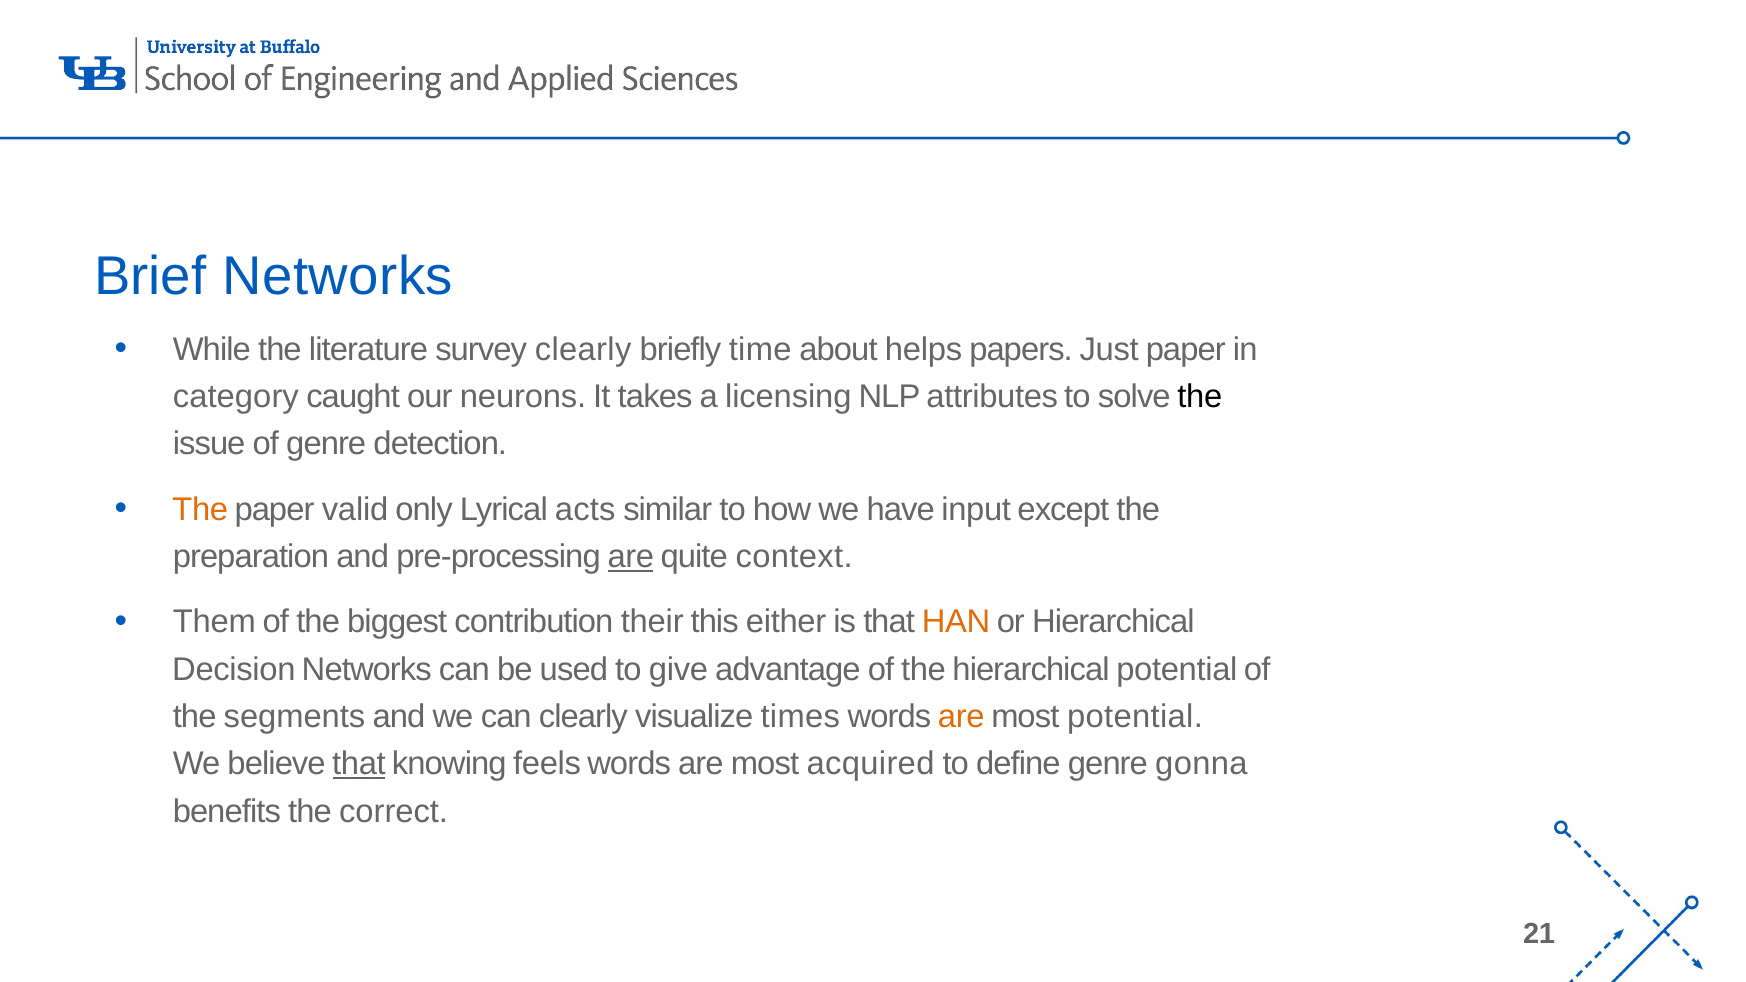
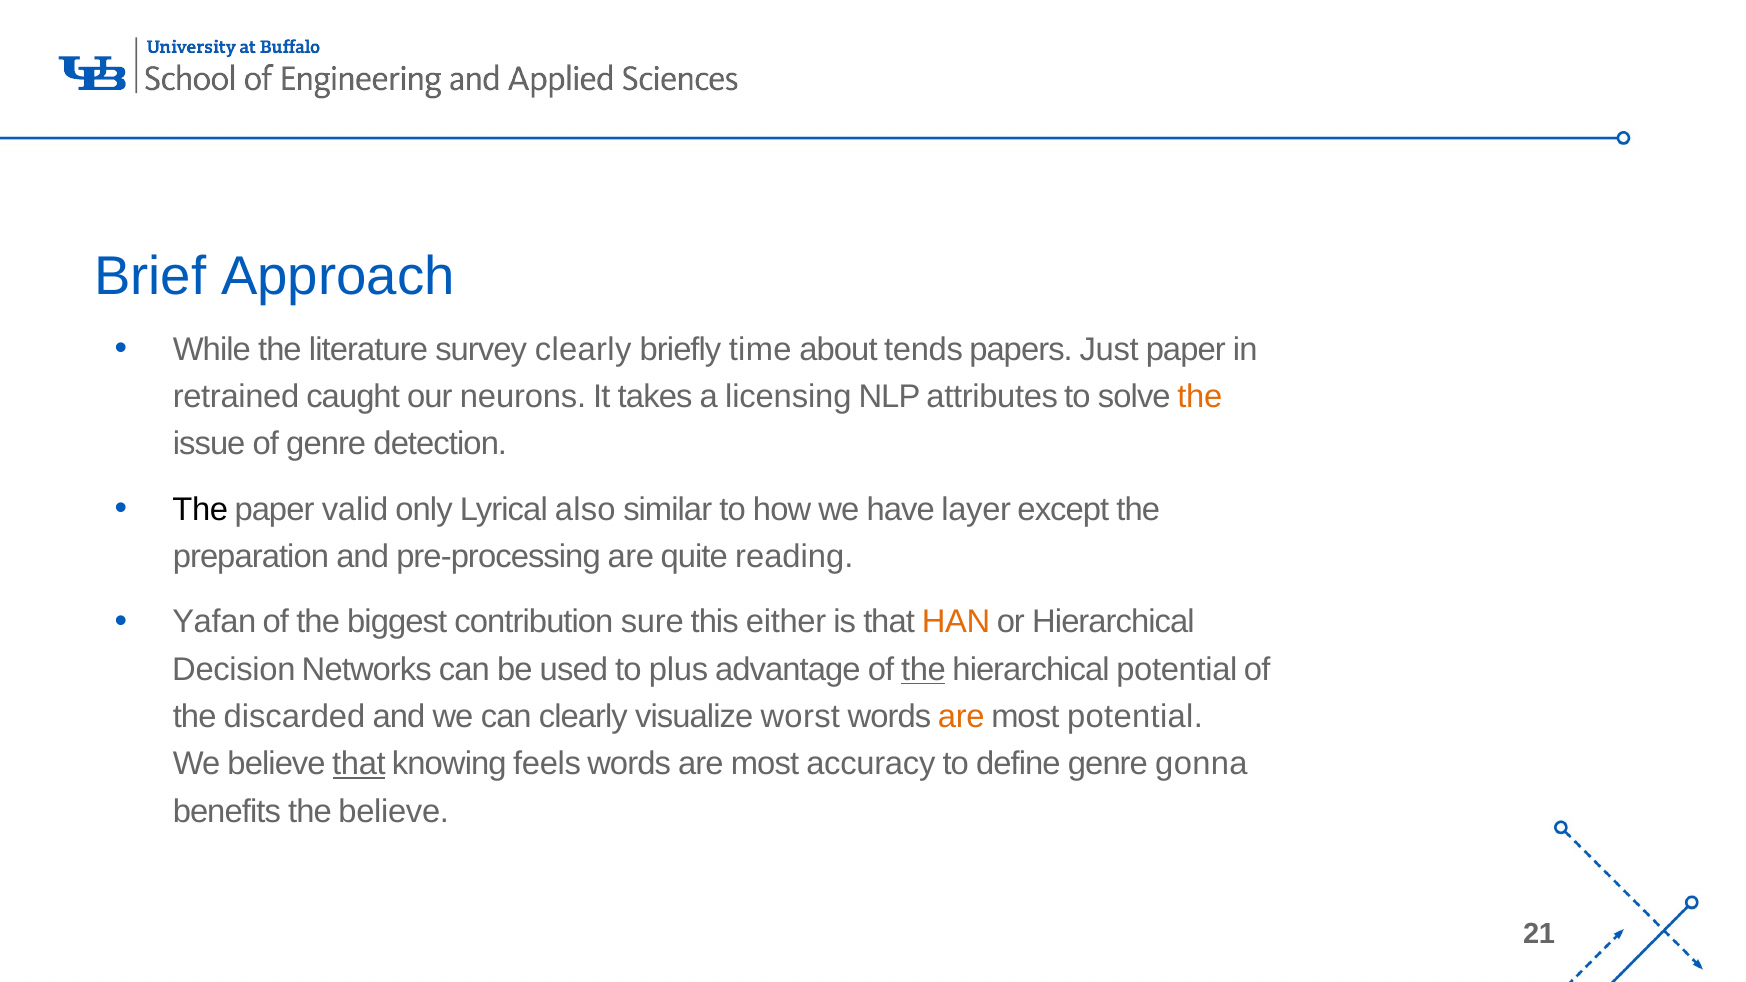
Brief Networks: Networks -> Approach
helps: helps -> tends
category: category -> retrained
the at (1200, 397) colour: black -> orange
The at (200, 509) colour: orange -> black
acts: acts -> also
input: input -> layer
are at (631, 557) underline: present -> none
context: context -> reading
Them: Them -> Yafan
their: their -> sure
give: give -> plus
the at (923, 670) underline: none -> present
segments: segments -> discarded
times: times -> worst
acquired: acquired -> accuracy
the correct: correct -> believe
